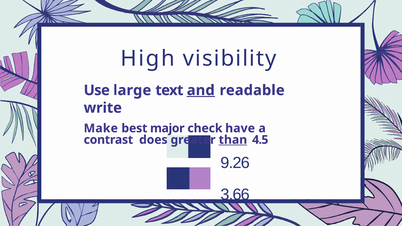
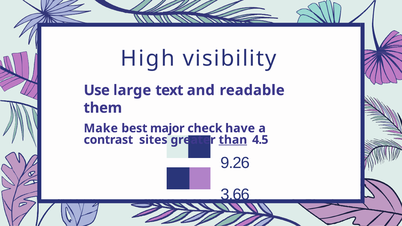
and underline: present -> none
write: write -> them
does: does -> sites
